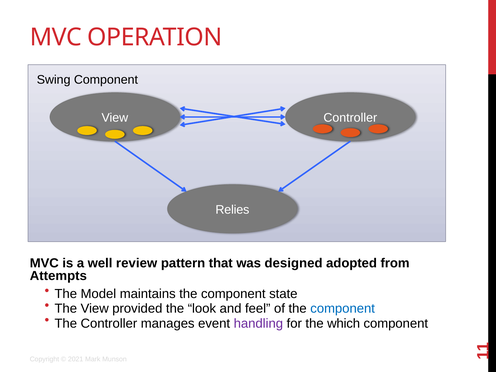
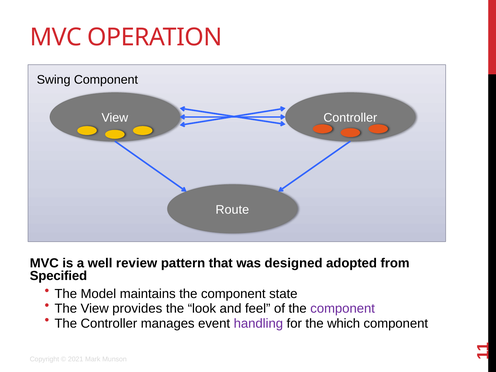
Relies: Relies -> Route
Attempts: Attempts -> Specified
provided: provided -> provides
component at (343, 309) colour: blue -> purple
